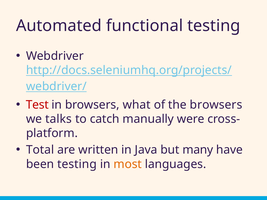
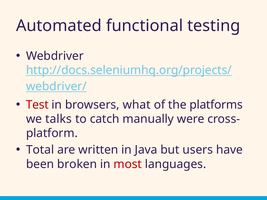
the browsers: browsers -> platforms
many: many -> users
been testing: testing -> broken
most colour: orange -> red
